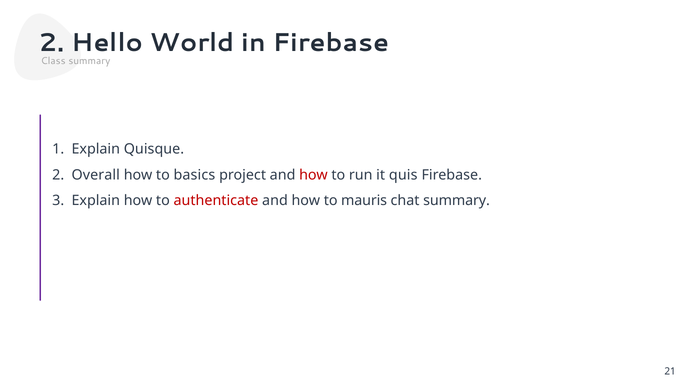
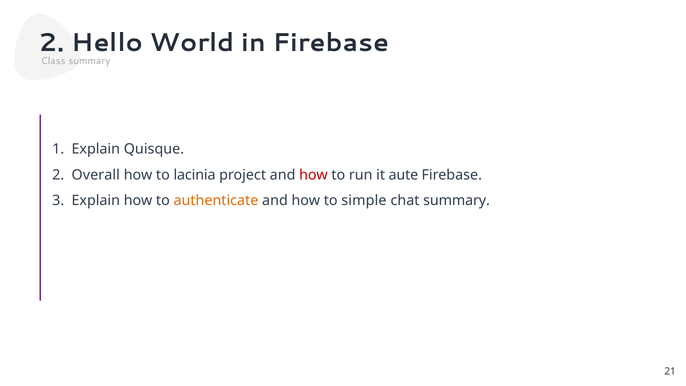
basics: basics -> lacinia
quis: quis -> aute
authenticate colour: red -> orange
mauris: mauris -> simple
